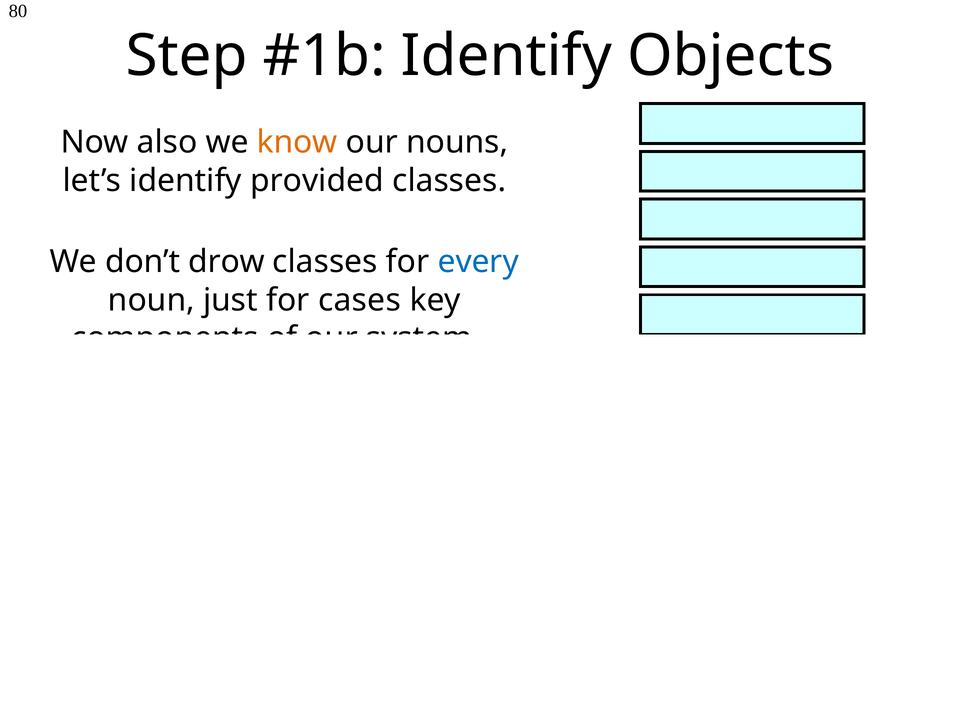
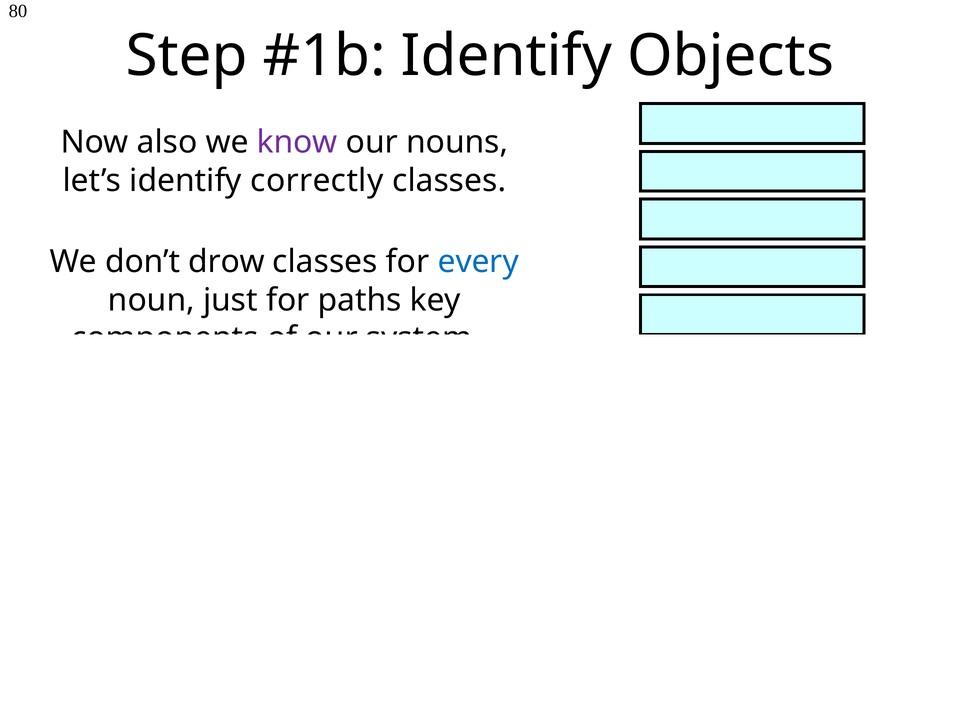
know colour: orange -> purple
provided: provided -> correctly
cases: cases -> paths
